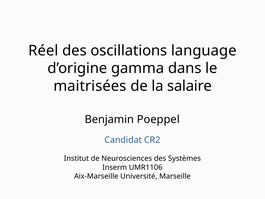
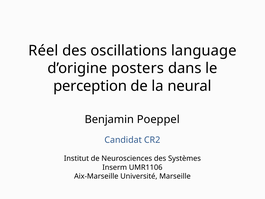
gamma: gamma -> posters
maitrisées: maitrisées -> perception
salaire: salaire -> neural
